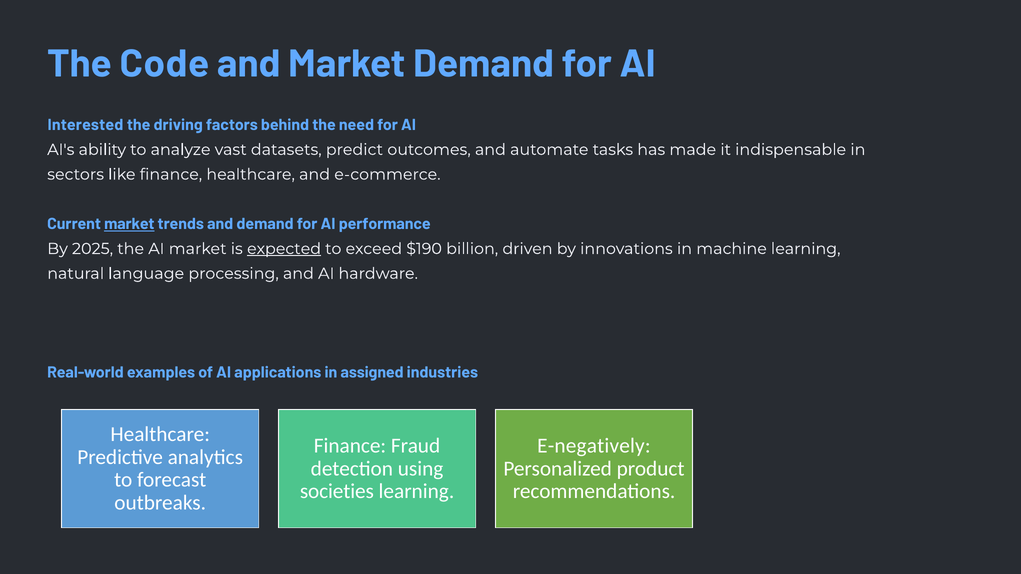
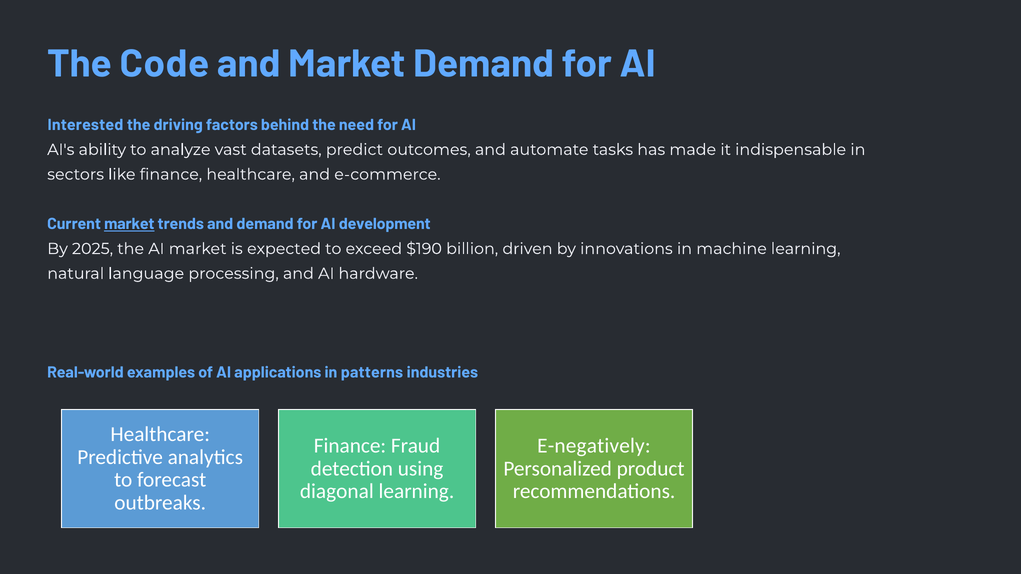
performance: performance -> development
expected underline: present -> none
assigned: assigned -> patterns
societies: societies -> diagonal
